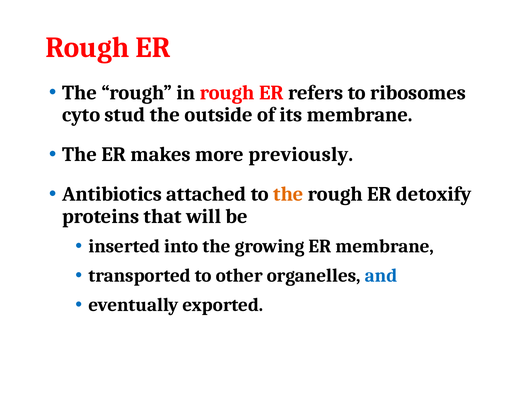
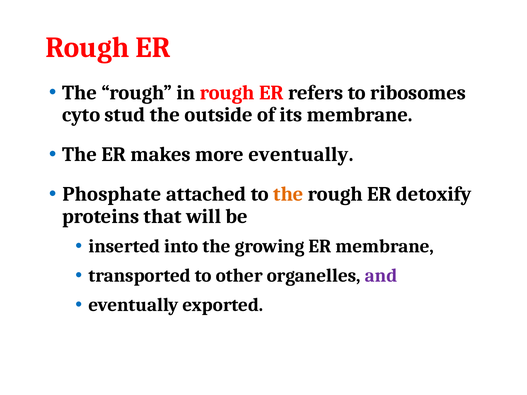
more previously: previously -> eventually
Antibiotics: Antibiotics -> Phosphate
and colour: blue -> purple
